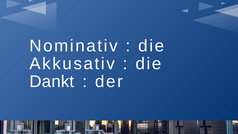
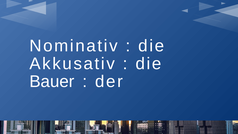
Dankt: Dankt -> Bauer
